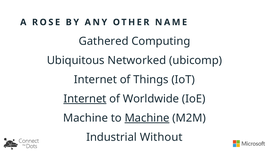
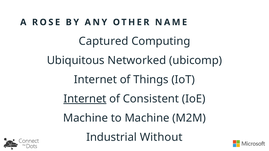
Gathered: Gathered -> Captured
Worldwide: Worldwide -> Consistent
Machine at (147, 118) underline: present -> none
